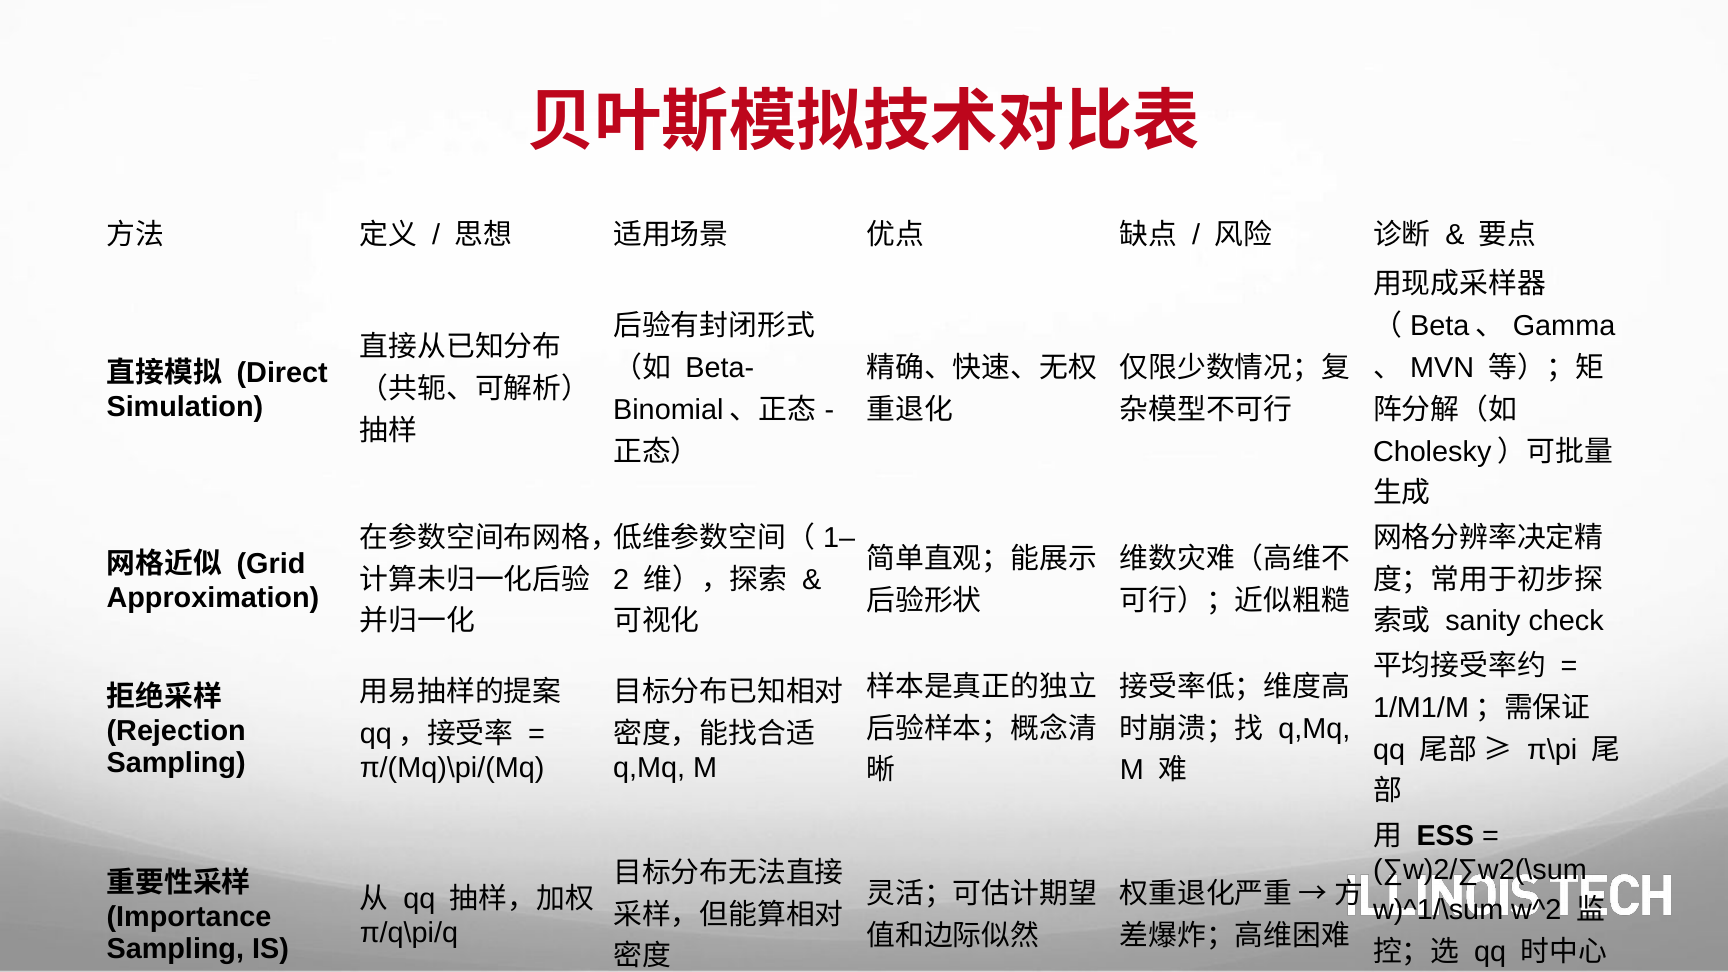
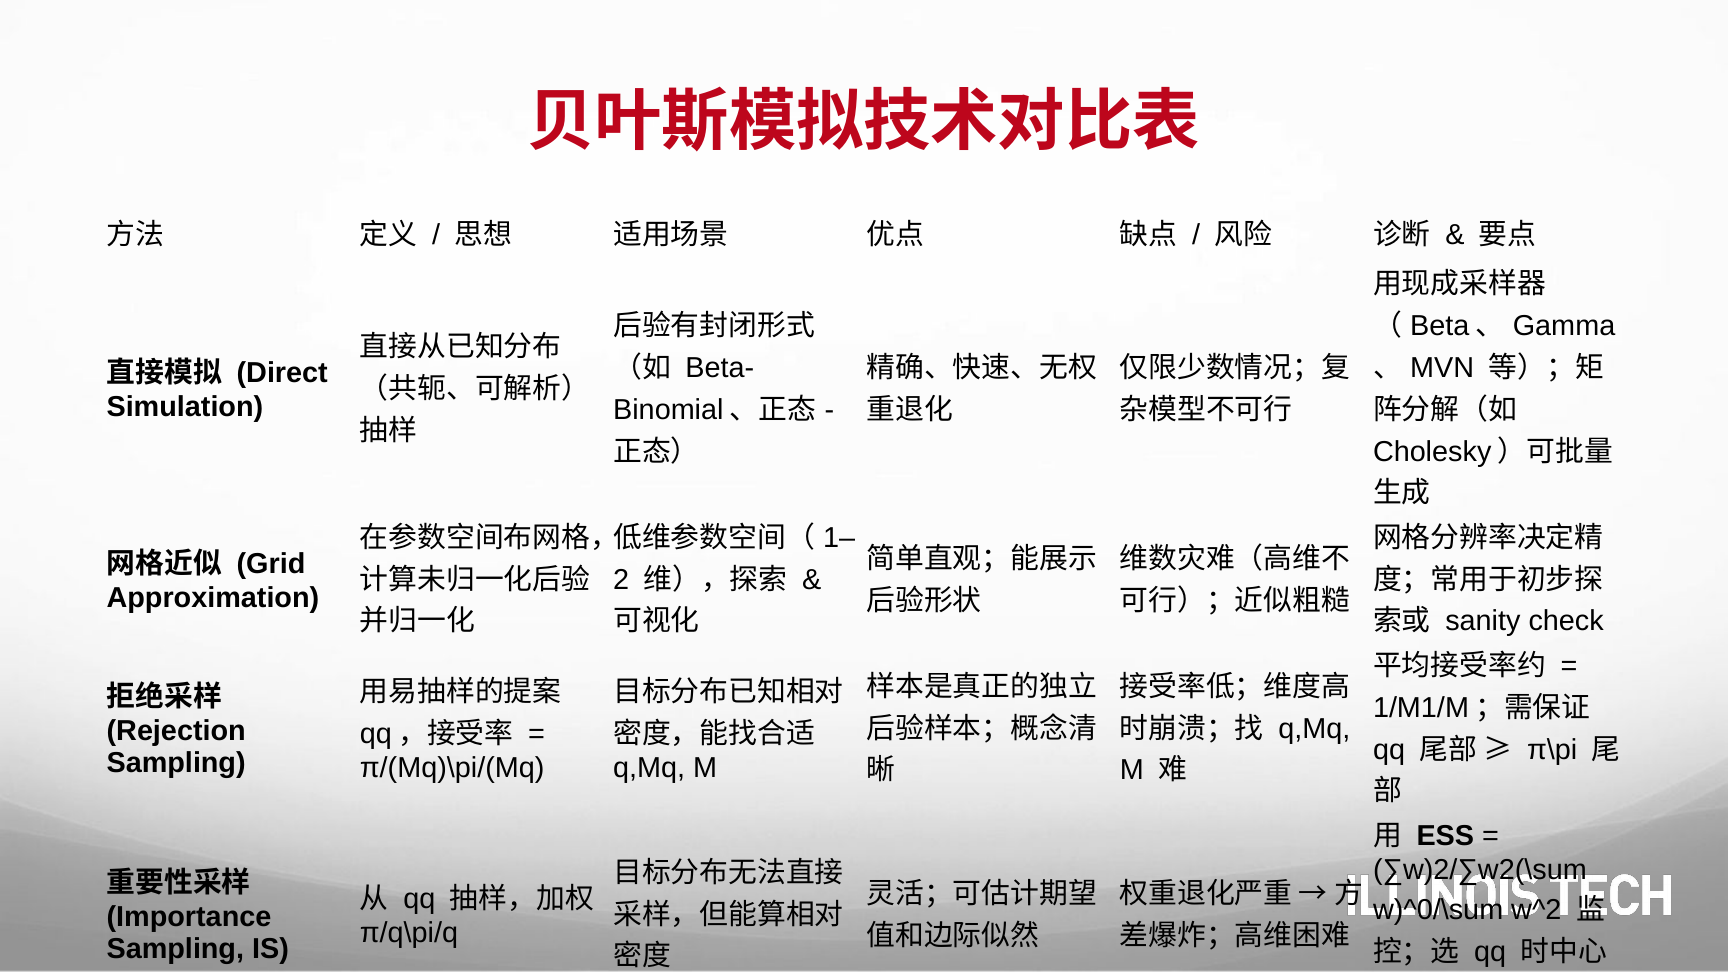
w)^1/\sum: w)^1/\sum -> w)^0/\sum
